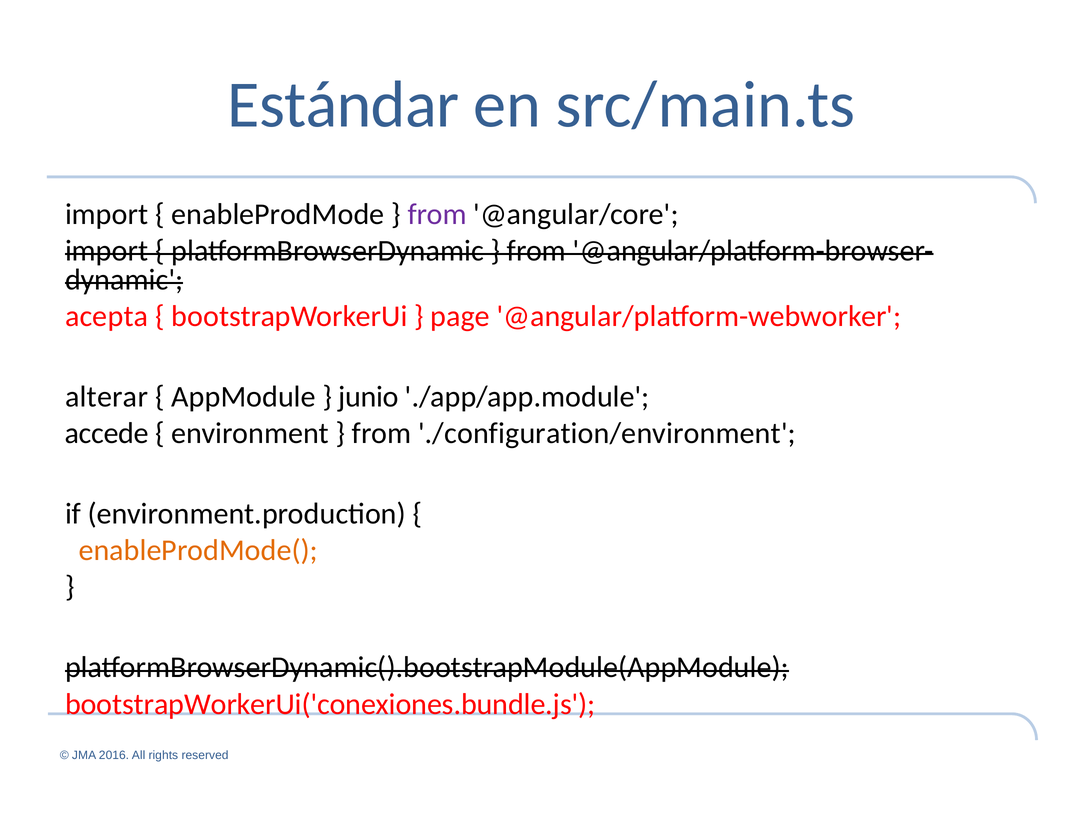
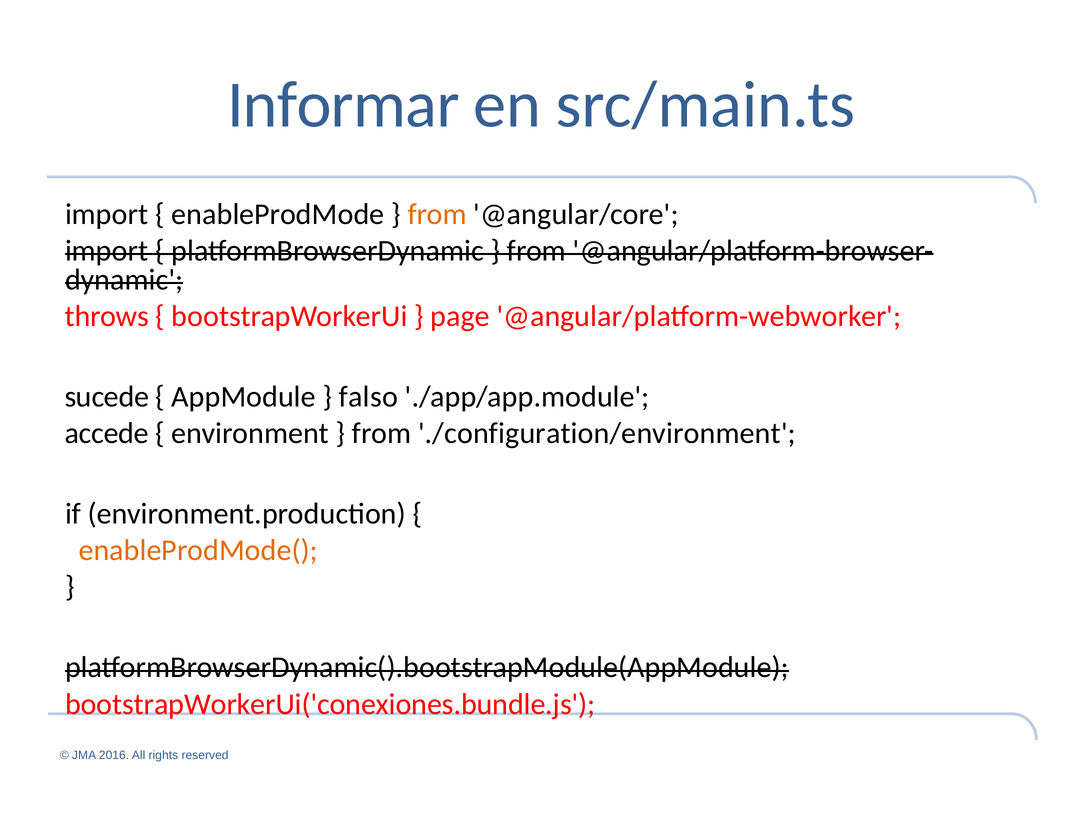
Estándar: Estándar -> Informar
from at (437, 214) colour: purple -> orange
acepta: acepta -> throws
alterar: alterar -> sucede
junio: junio -> falso
